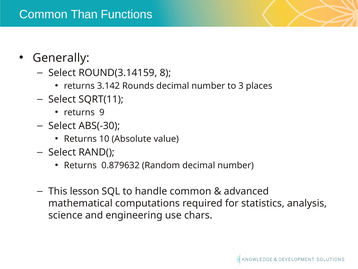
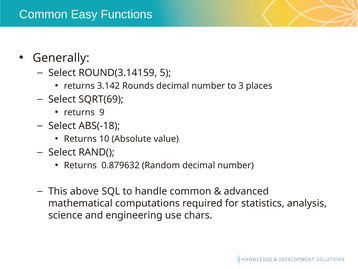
Than: Than -> Easy
8: 8 -> 5
SQRT(11: SQRT(11 -> SQRT(69
ABS(-30: ABS(-30 -> ABS(-18
lesson: lesson -> above
